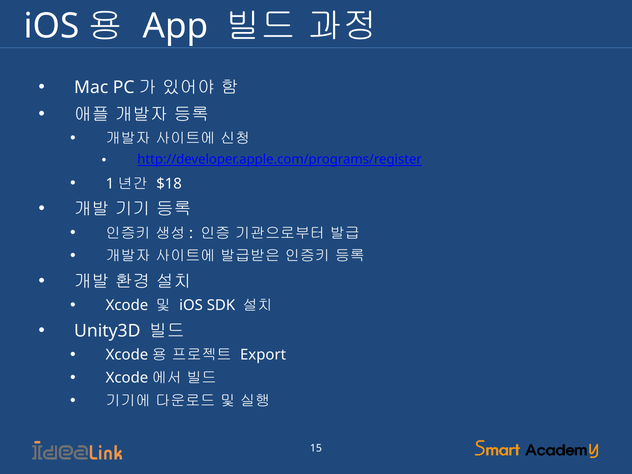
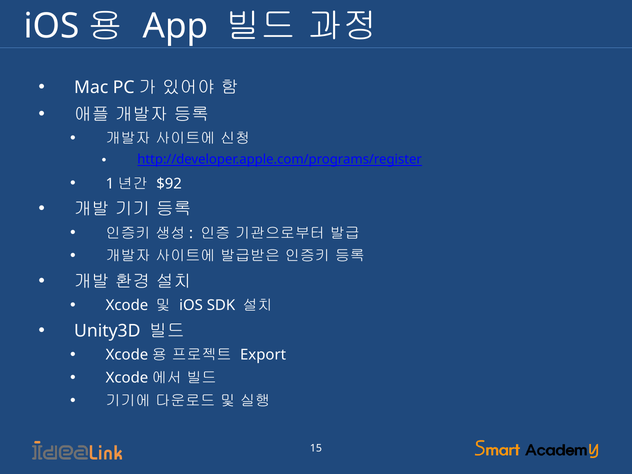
$18: $18 -> $92
